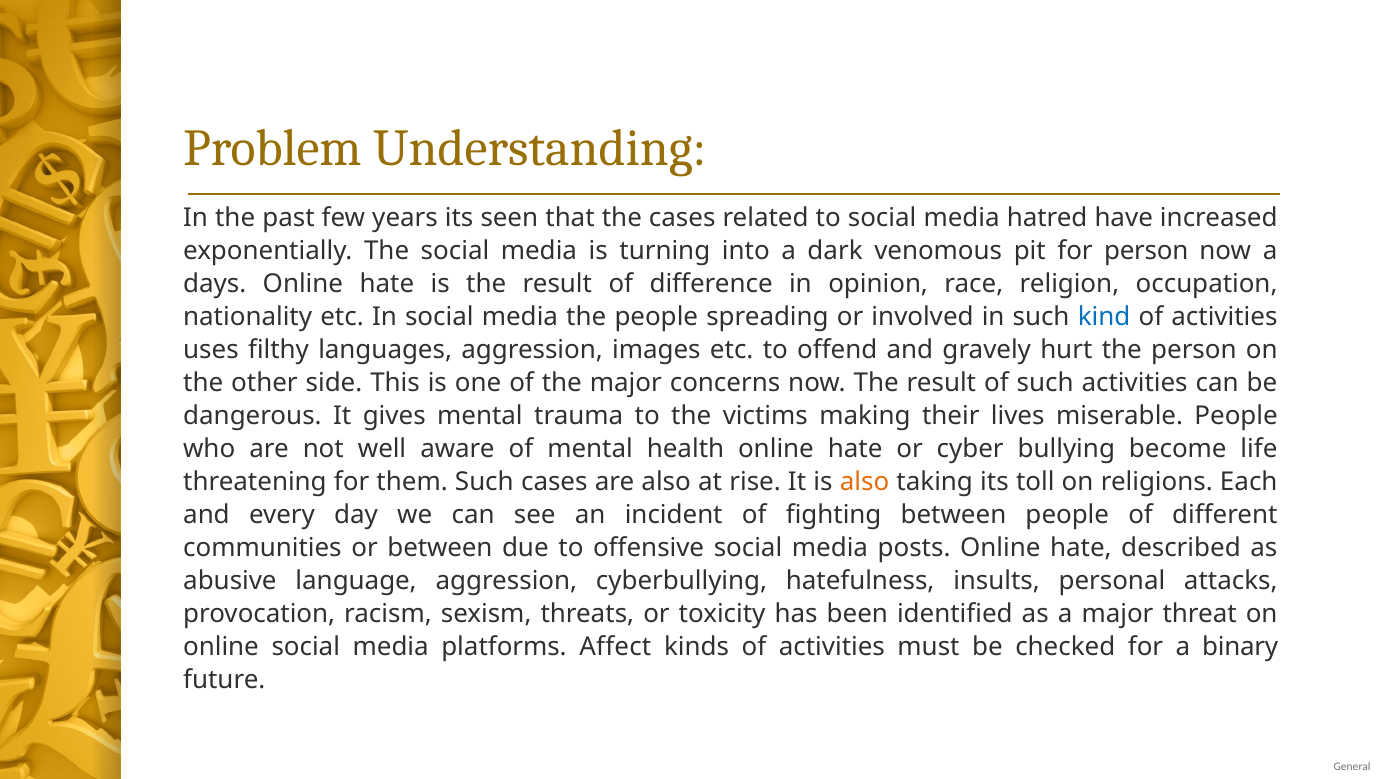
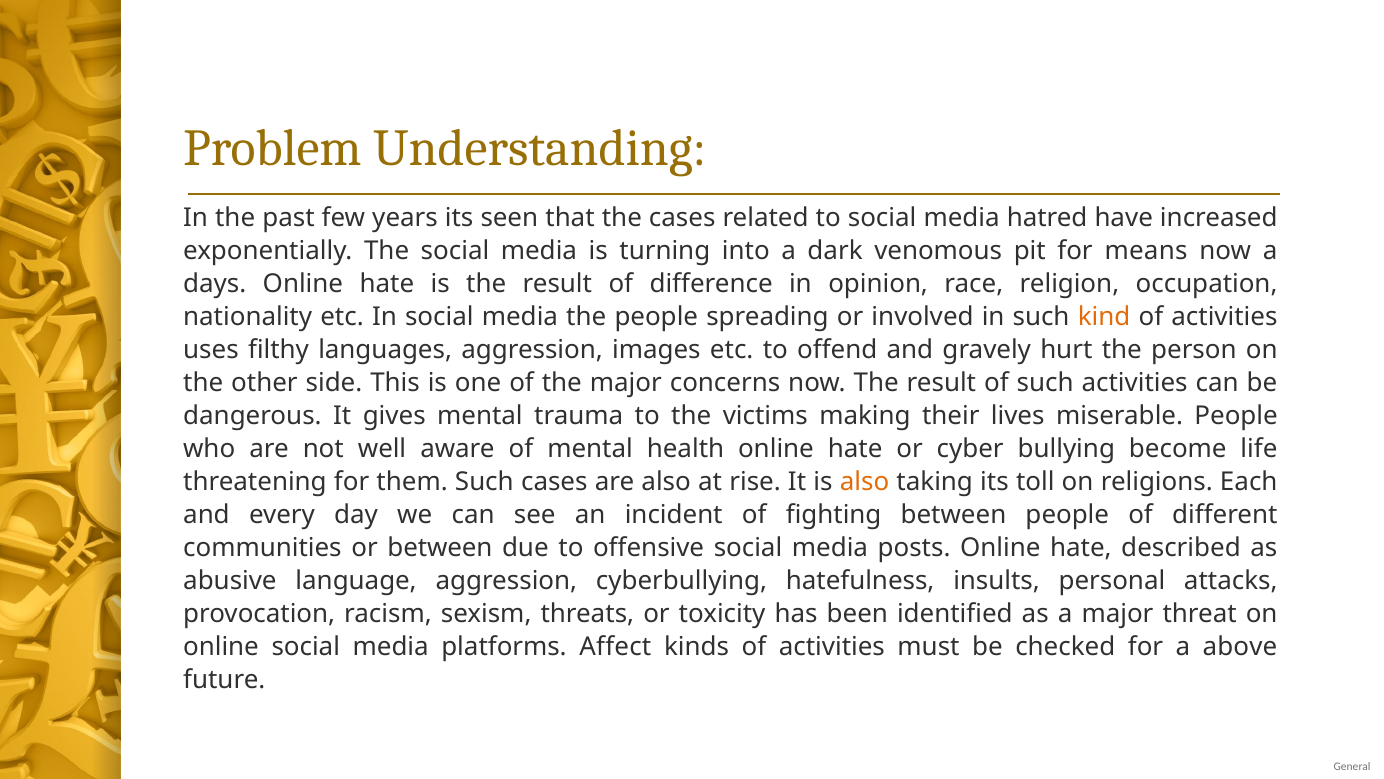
for person: person -> means
kind colour: blue -> orange
binary: binary -> above
